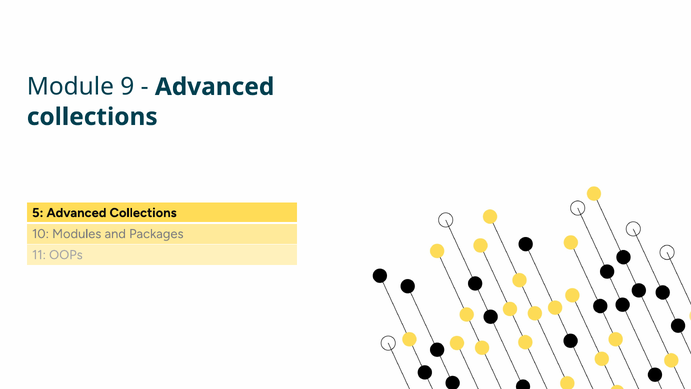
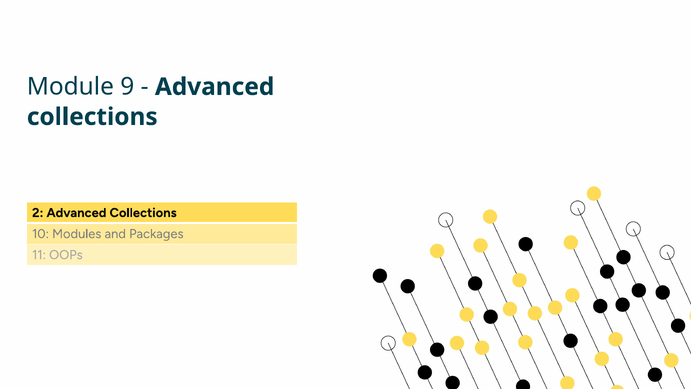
5: 5 -> 2
